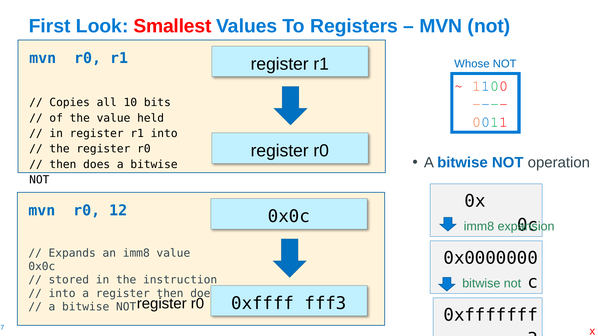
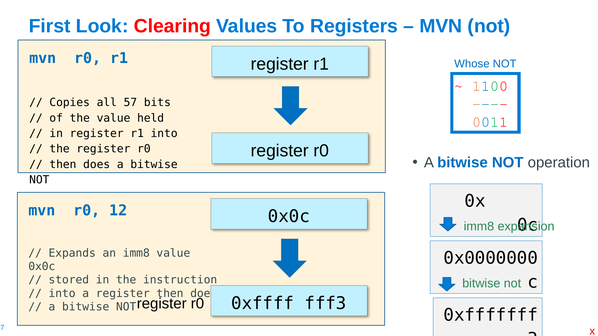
Smallest: Smallest -> Clearing
10: 10 -> 57
